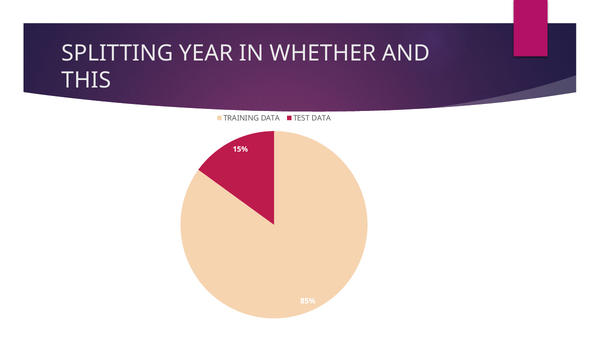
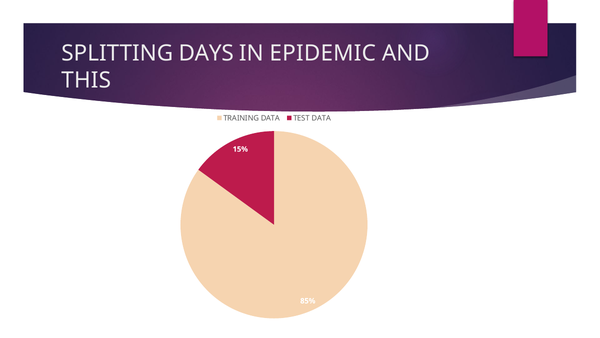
YEAR: YEAR -> DAYS
WHETHER: WHETHER -> EPIDEMIC
